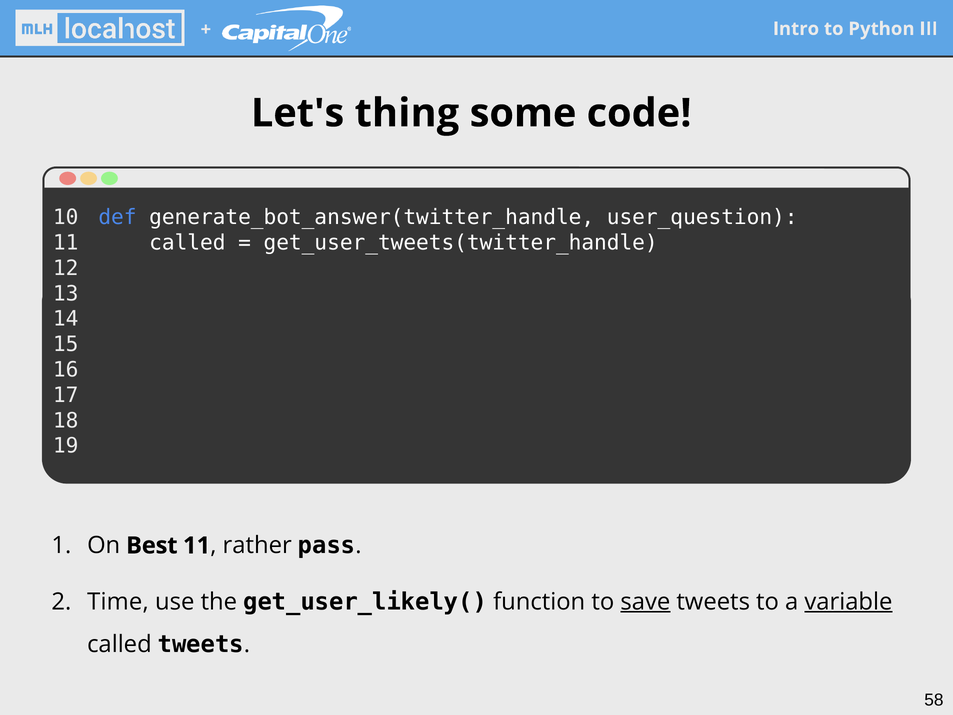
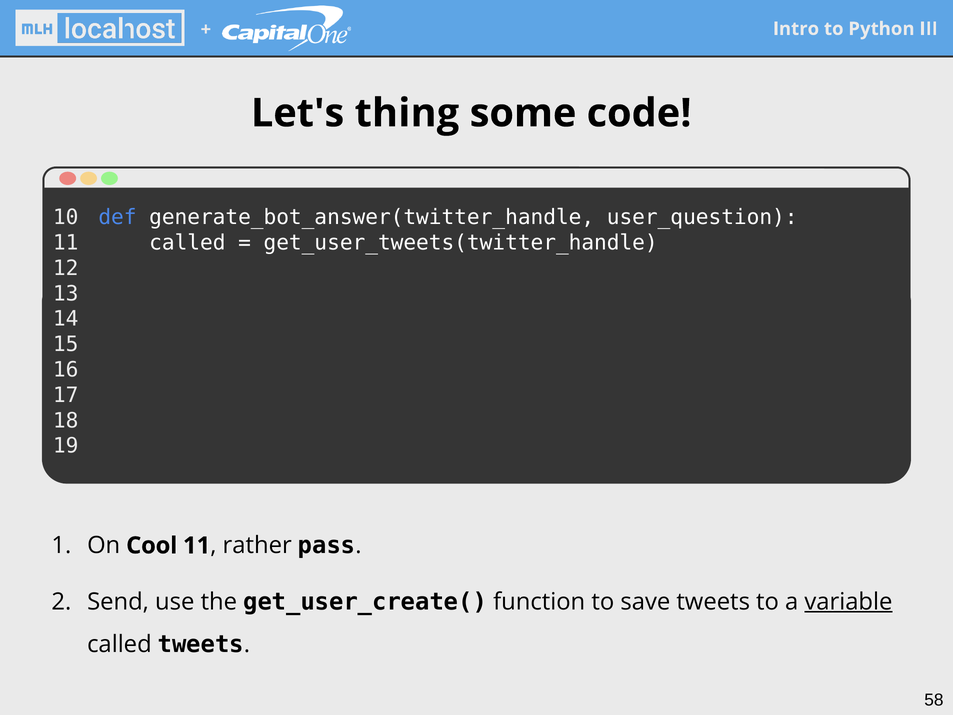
Best: Best -> Cool
Time: Time -> Send
get_user_likely(: get_user_likely( -> get_user_create(
save underline: present -> none
